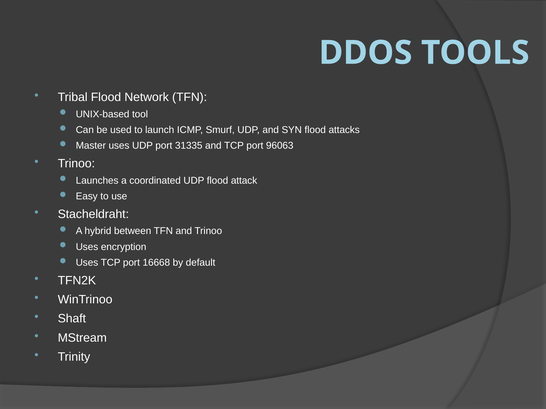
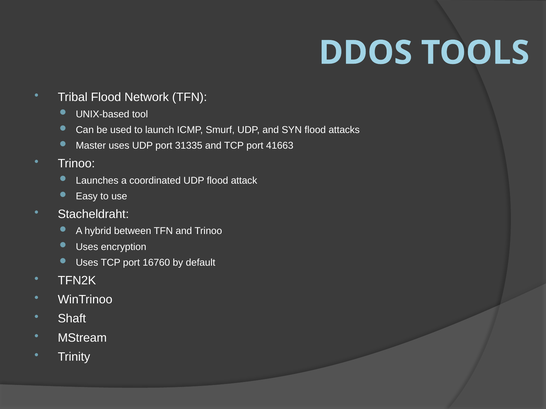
96063: 96063 -> 41663
16668: 16668 -> 16760
